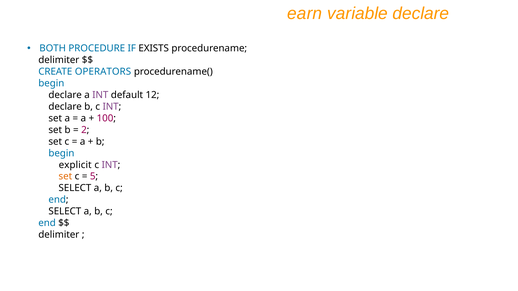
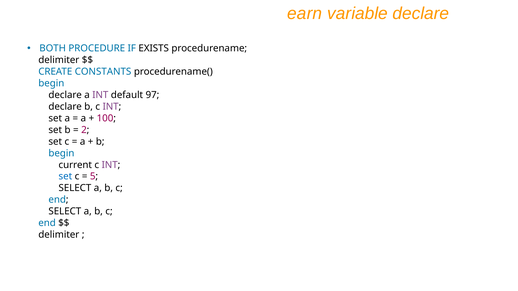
OPERATORS: OPERATORS -> CONSTANTS
12: 12 -> 97
explicit: explicit -> current
set at (65, 177) colour: orange -> blue
